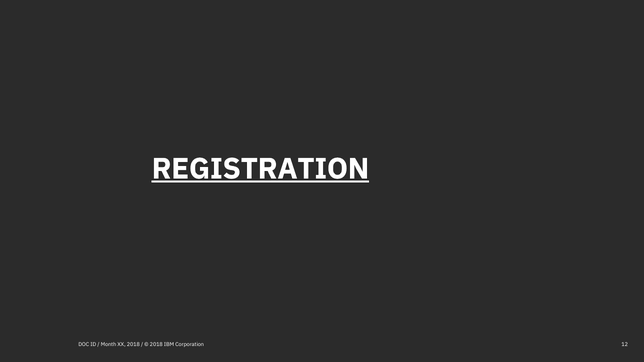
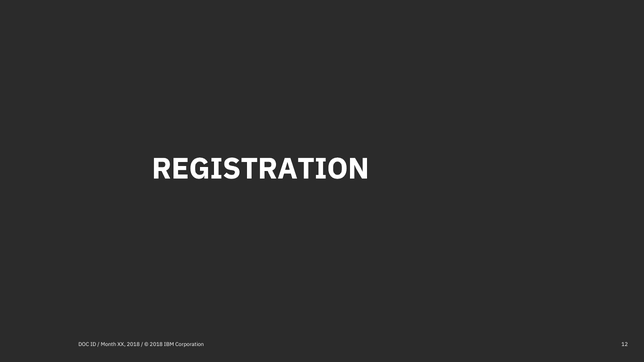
REGISTRATION underline: present -> none
